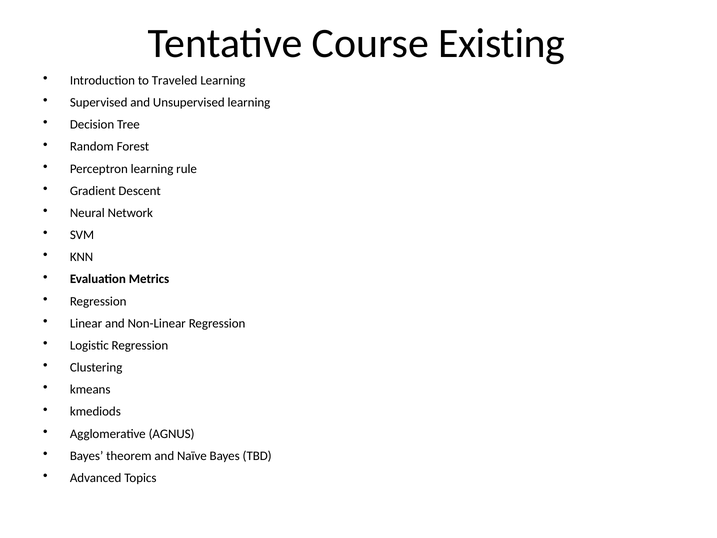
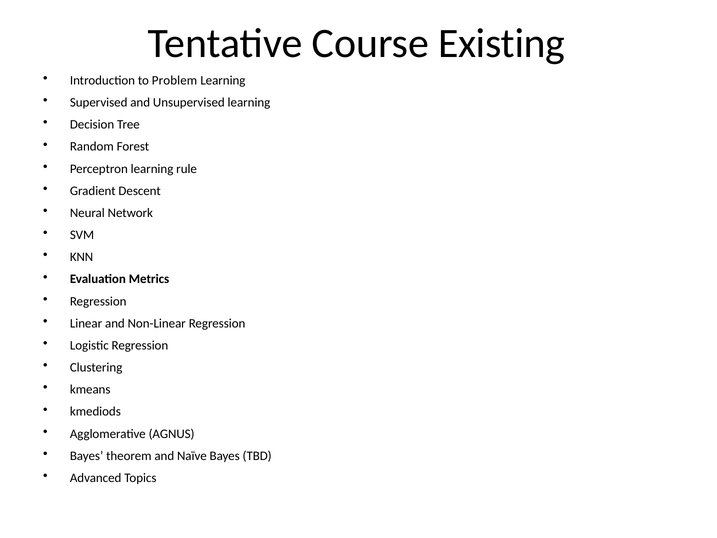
Traveled: Traveled -> Problem
